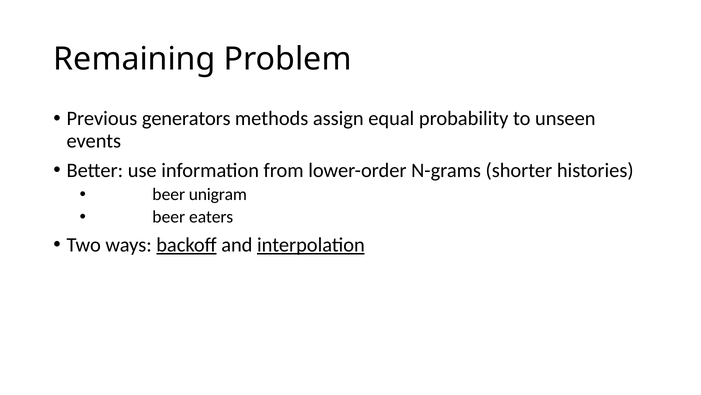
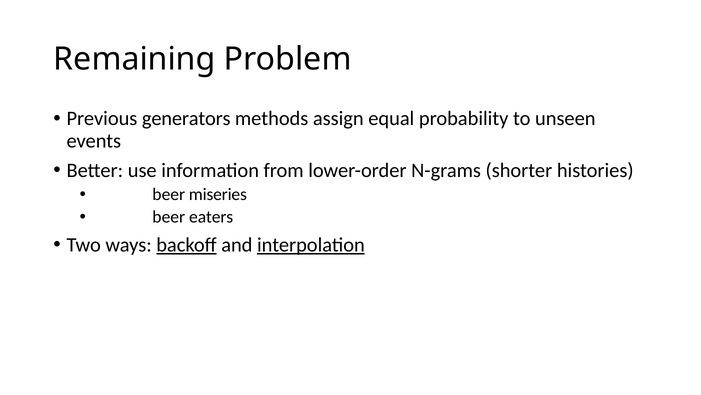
unigram: unigram -> miseries
